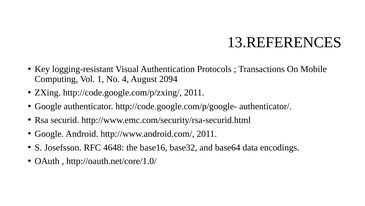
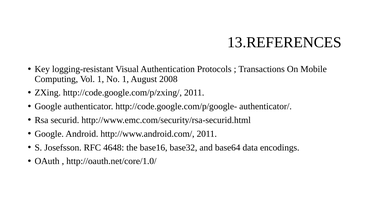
No 4: 4 -> 1
2094: 2094 -> 2008
